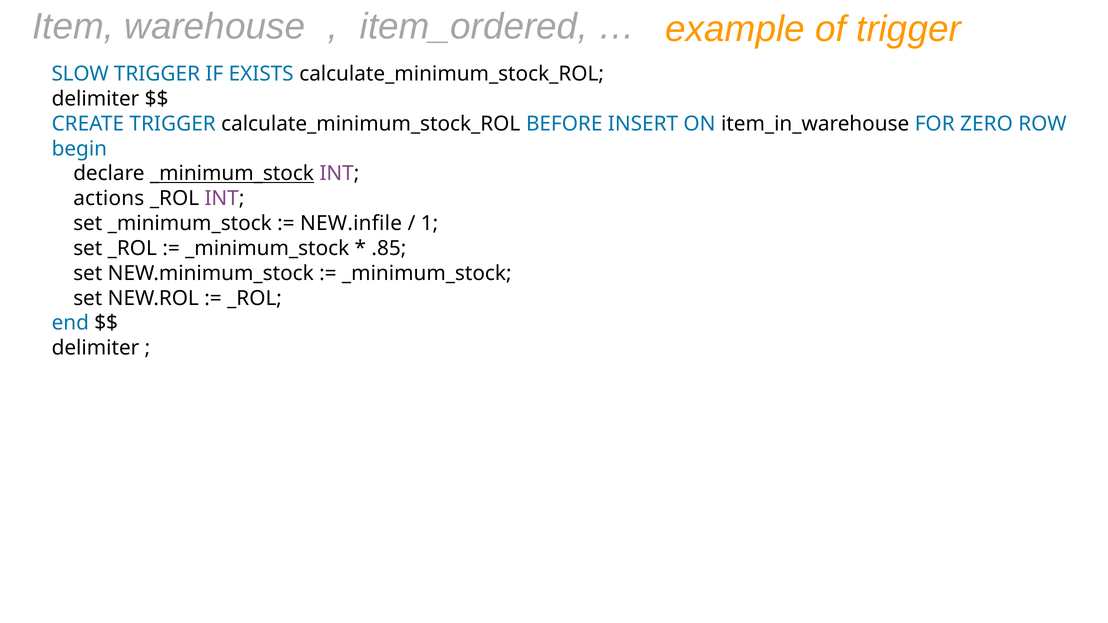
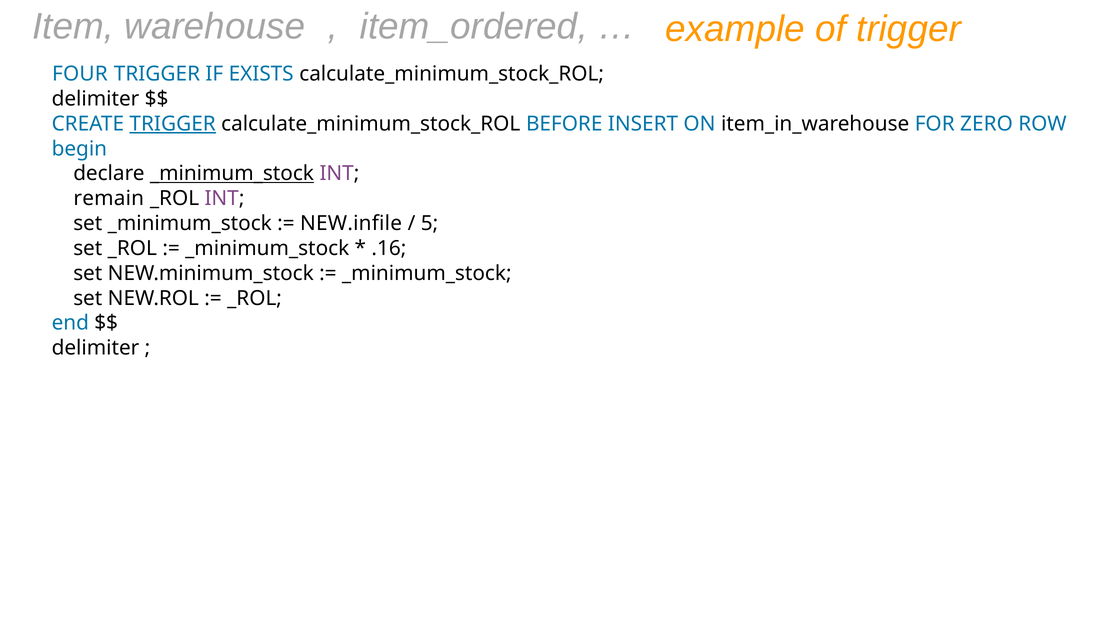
SLOW: SLOW -> FOUR
TRIGGER at (173, 124) underline: none -> present
actions: actions -> remain
1: 1 -> 5
.85: .85 -> .16
